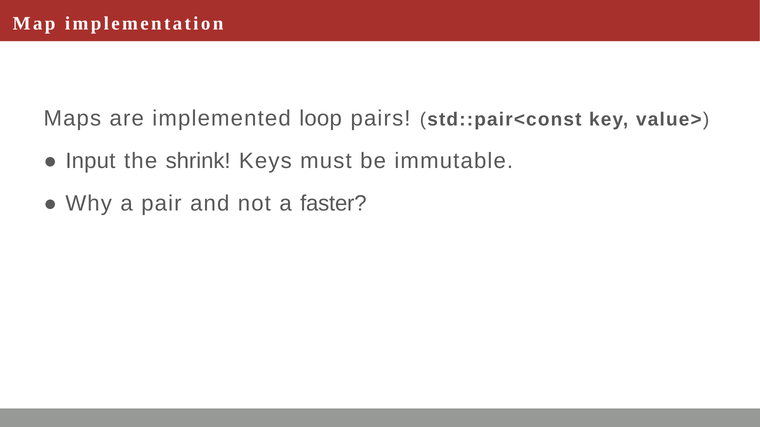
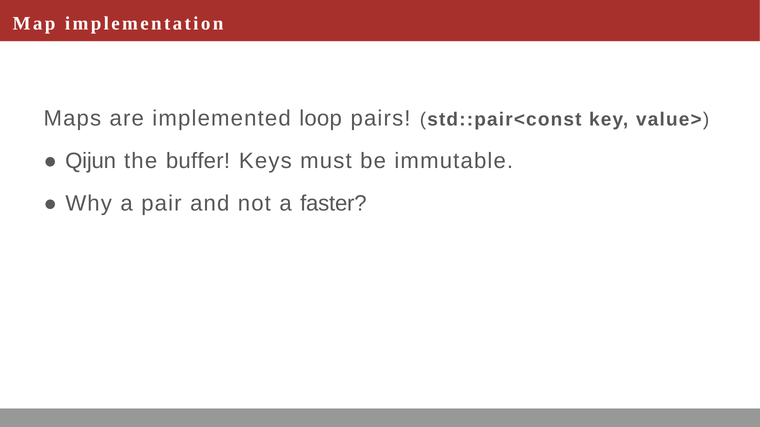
Input: Input -> Qijun
shrink: shrink -> buffer
